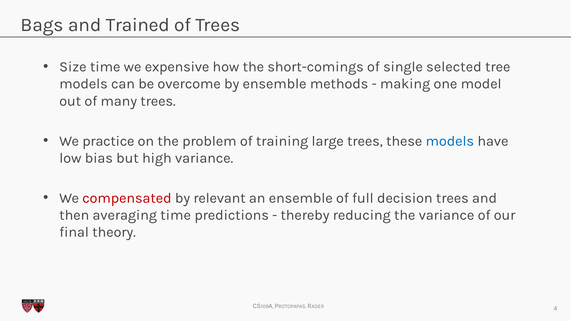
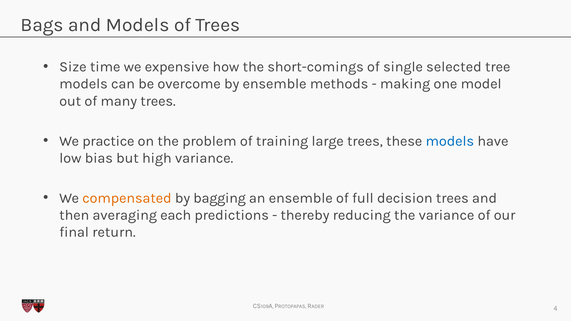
and Trained: Trained -> Models
compensated colour: red -> orange
relevant: relevant -> bagging
averaging time: time -> each
theory: theory -> return
